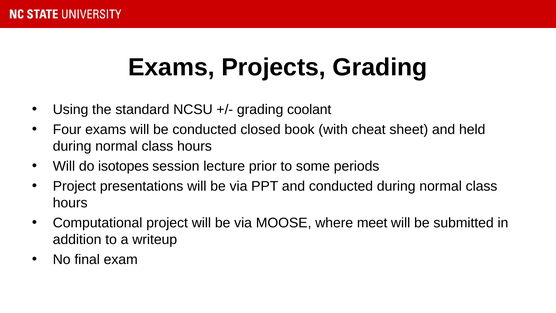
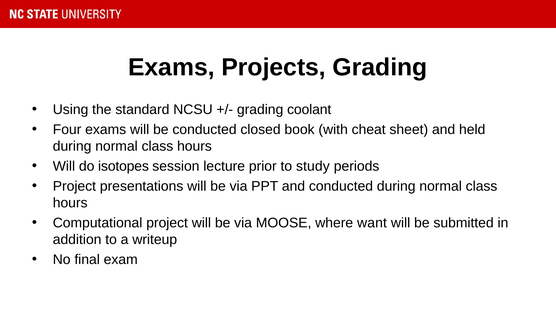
some: some -> study
meet: meet -> want
